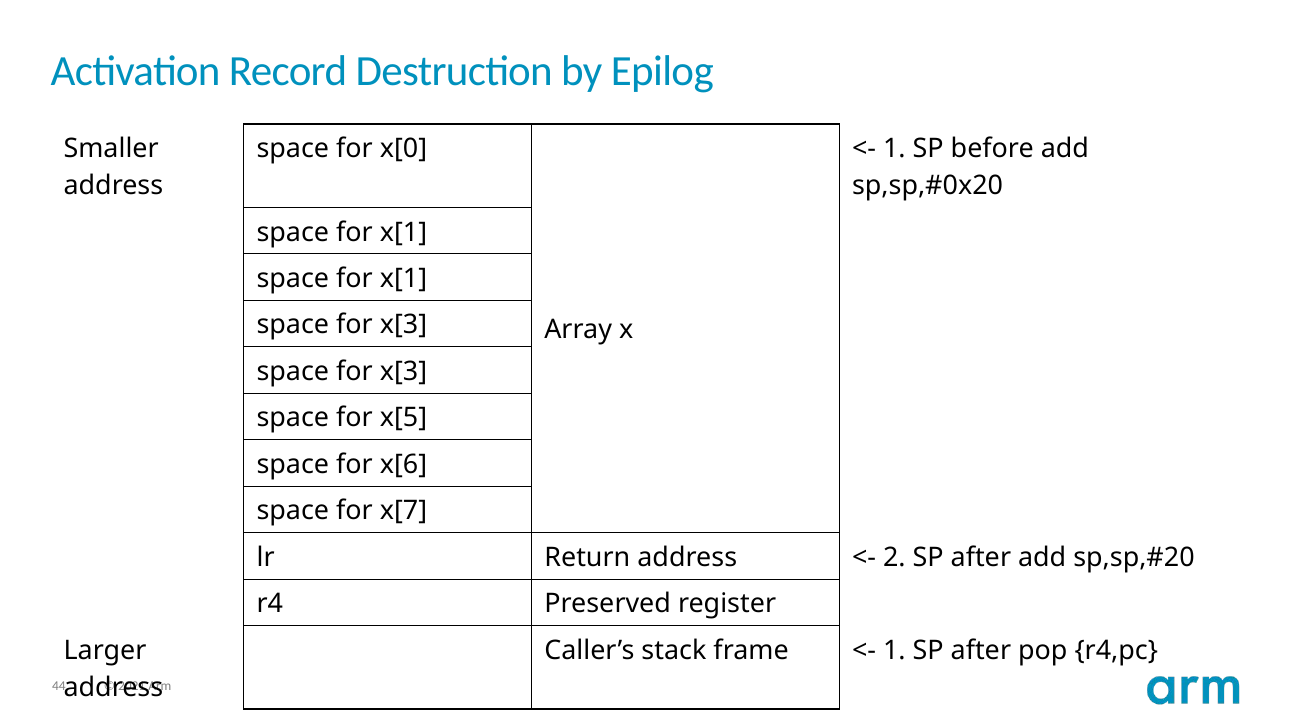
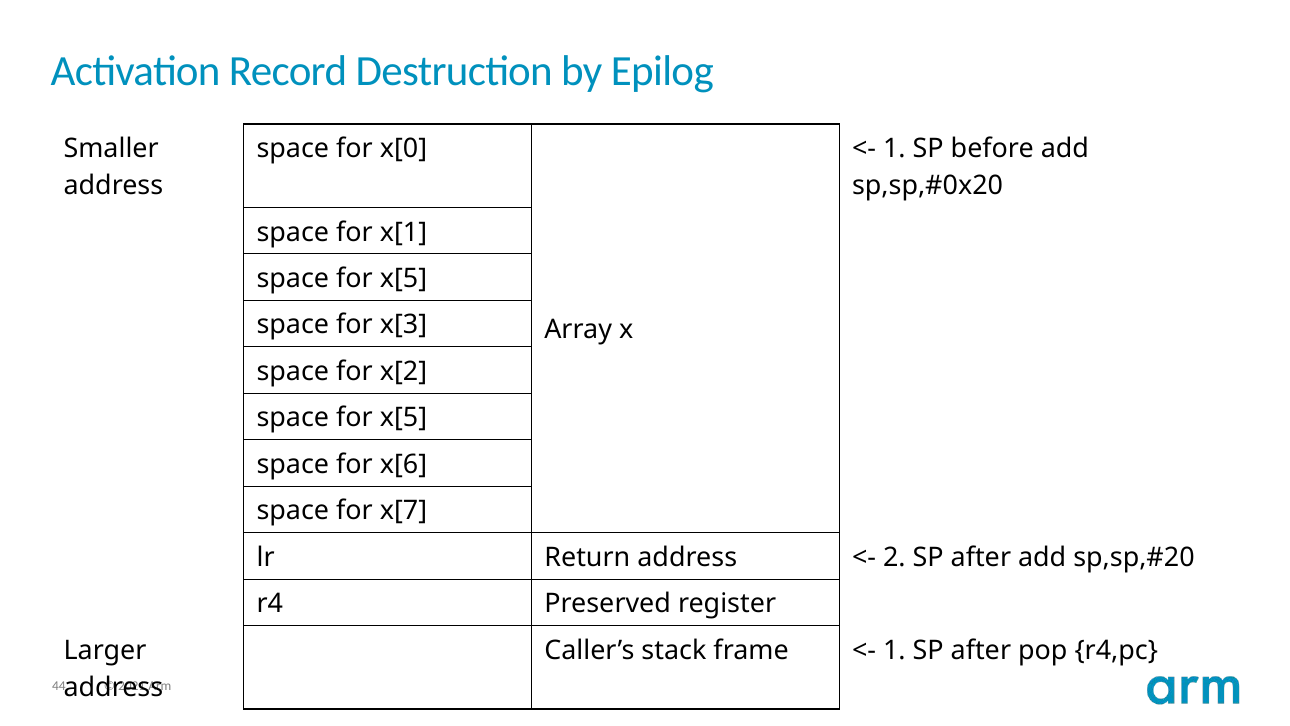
x[1 at (404, 278): x[1 -> x[5
x[3 at (404, 371): x[3 -> x[2
